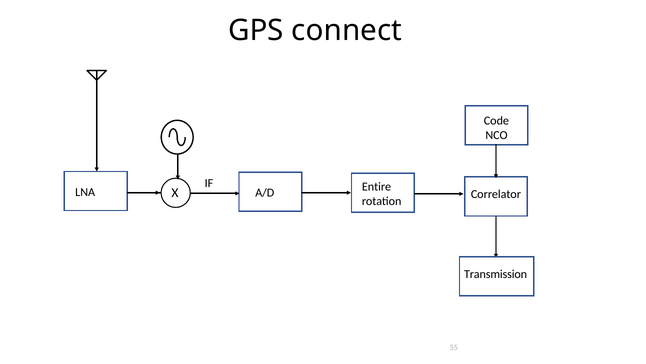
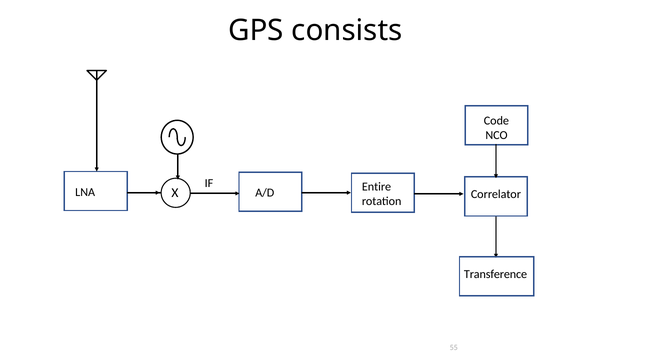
connect: connect -> consists
Transmission: Transmission -> Transference
